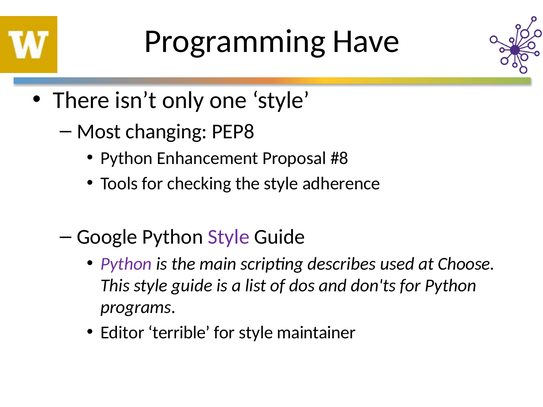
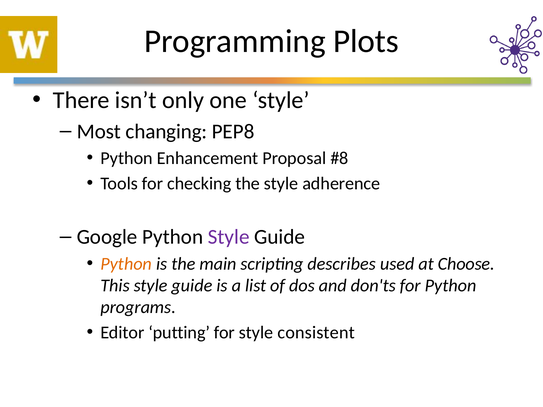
Have: Have -> Plots
Python at (126, 264) colour: purple -> orange
terrible: terrible -> putting
maintainer: maintainer -> consistent
